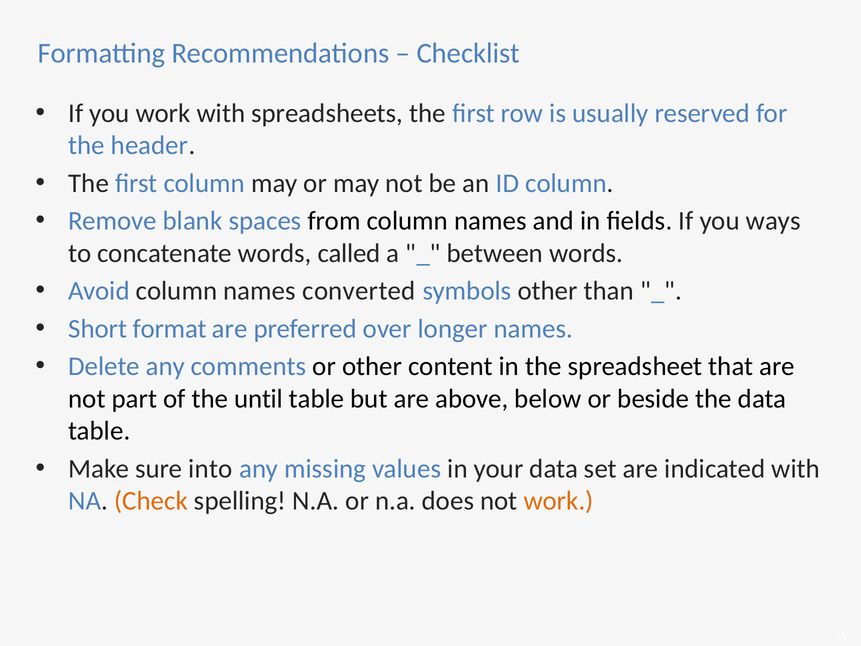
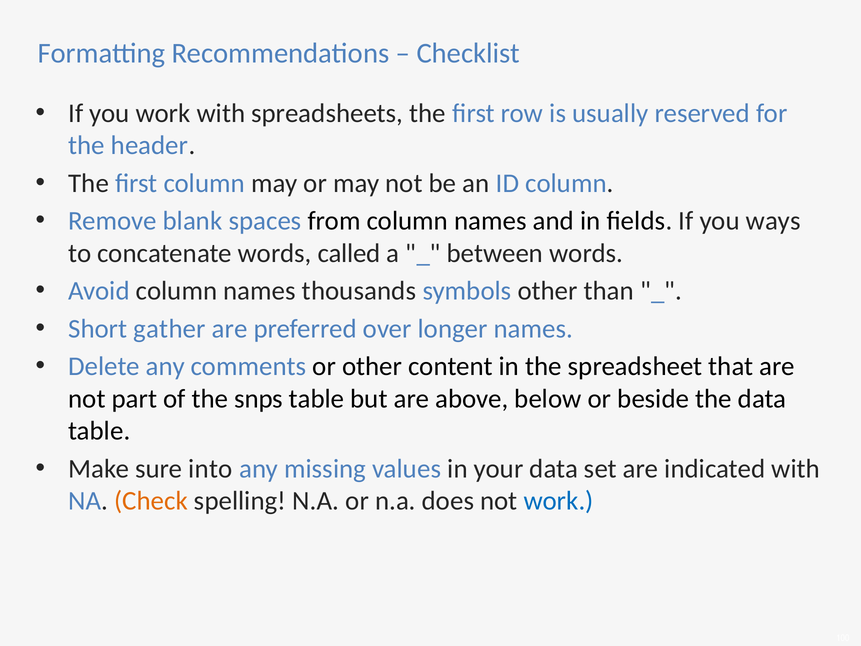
converted: converted -> thousands
format: format -> gather
until: until -> snps
work at (559, 501) colour: orange -> blue
